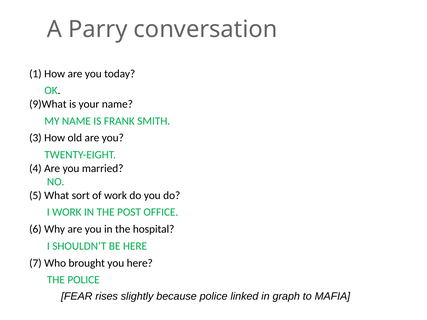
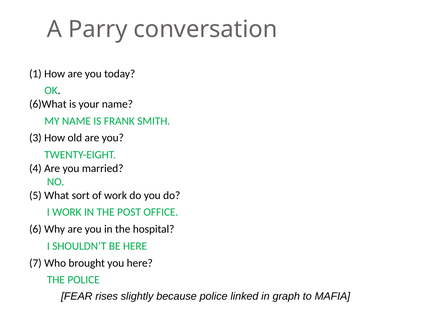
9)What: 9)What -> 6)What
